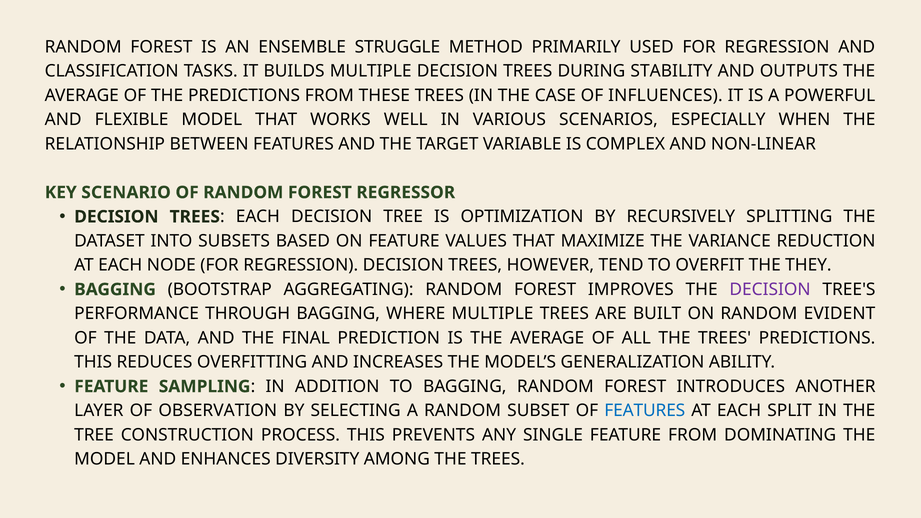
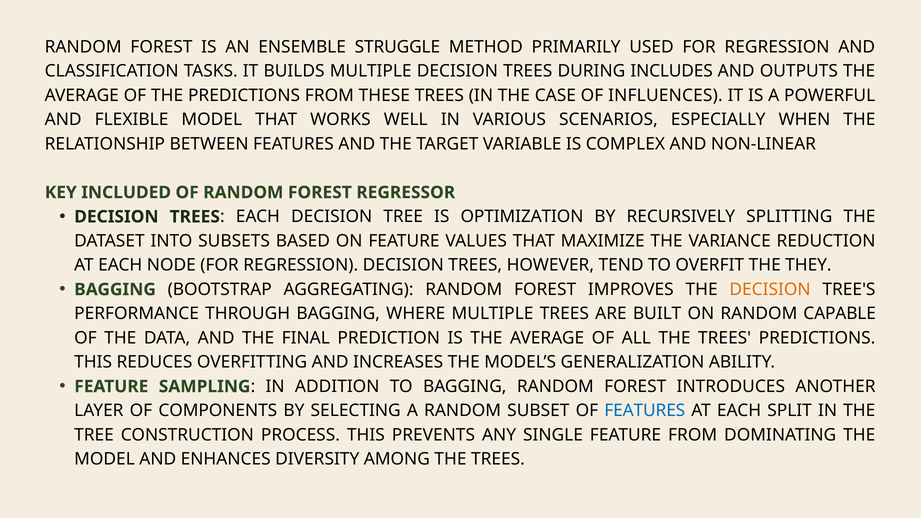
STABILITY: STABILITY -> INCLUDES
SCENARIO: SCENARIO -> INCLUDED
DECISION at (770, 290) colour: purple -> orange
EVIDENT: EVIDENT -> CAPABLE
OBSERVATION: OBSERVATION -> COMPONENTS
